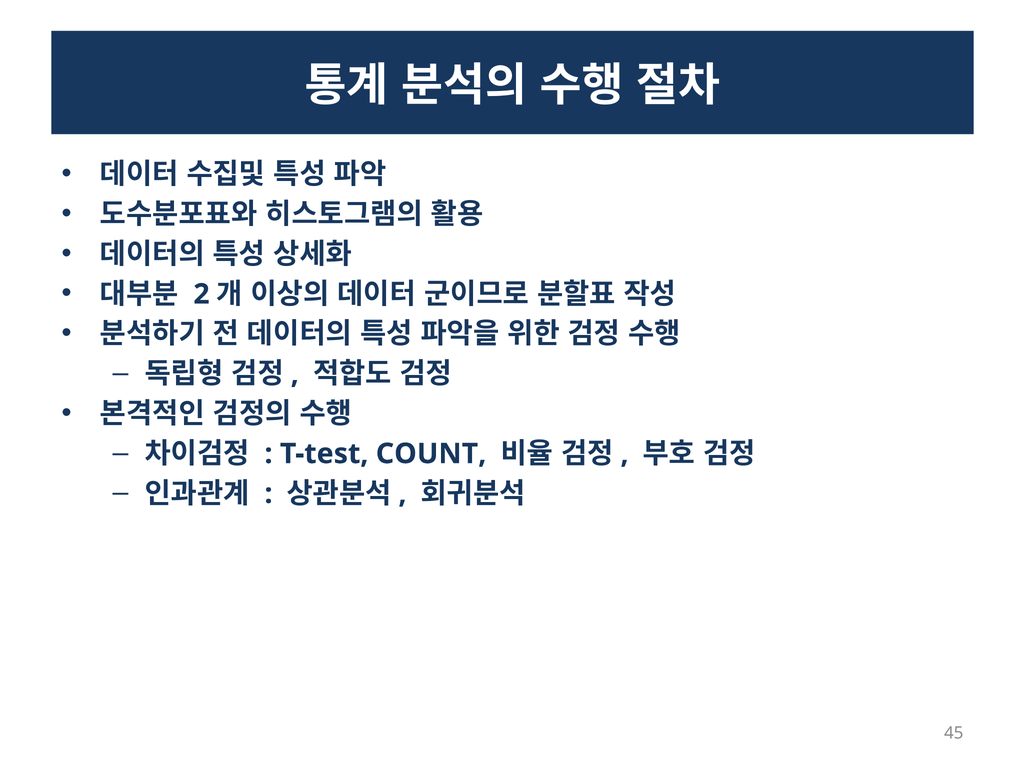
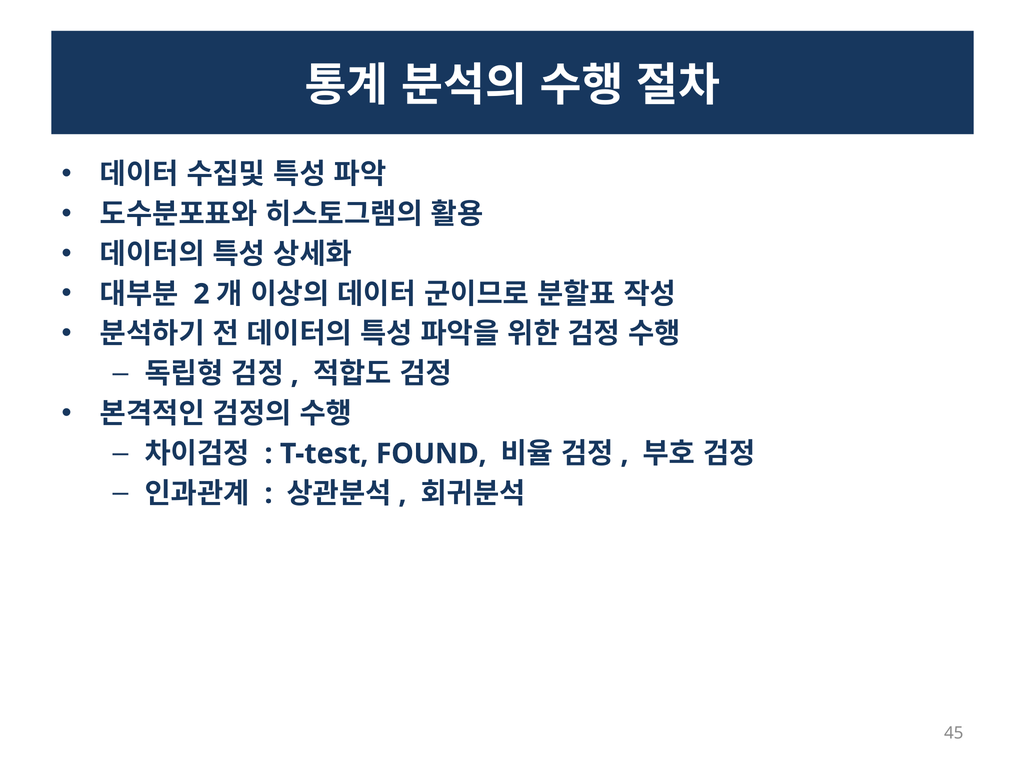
COUNT: COUNT -> FOUND
